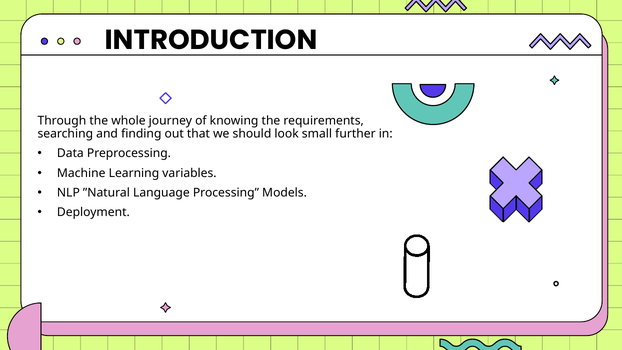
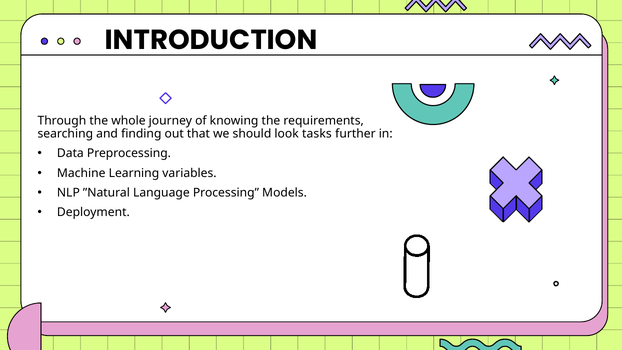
small: small -> tasks
